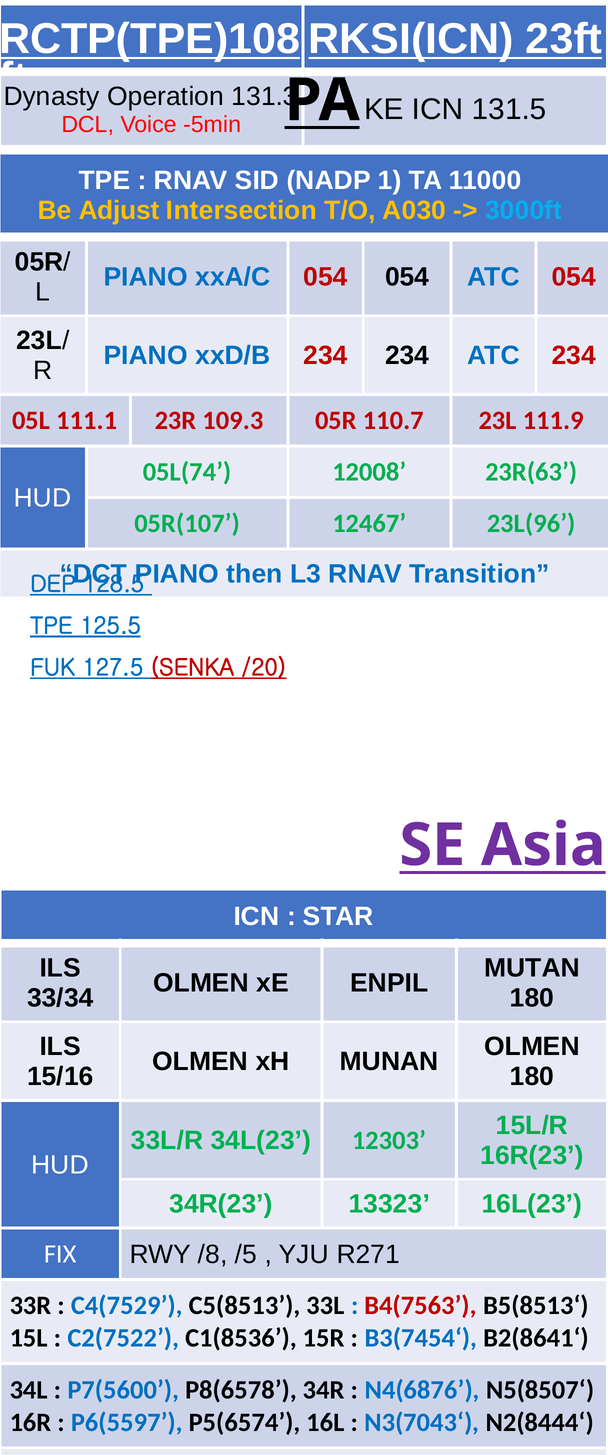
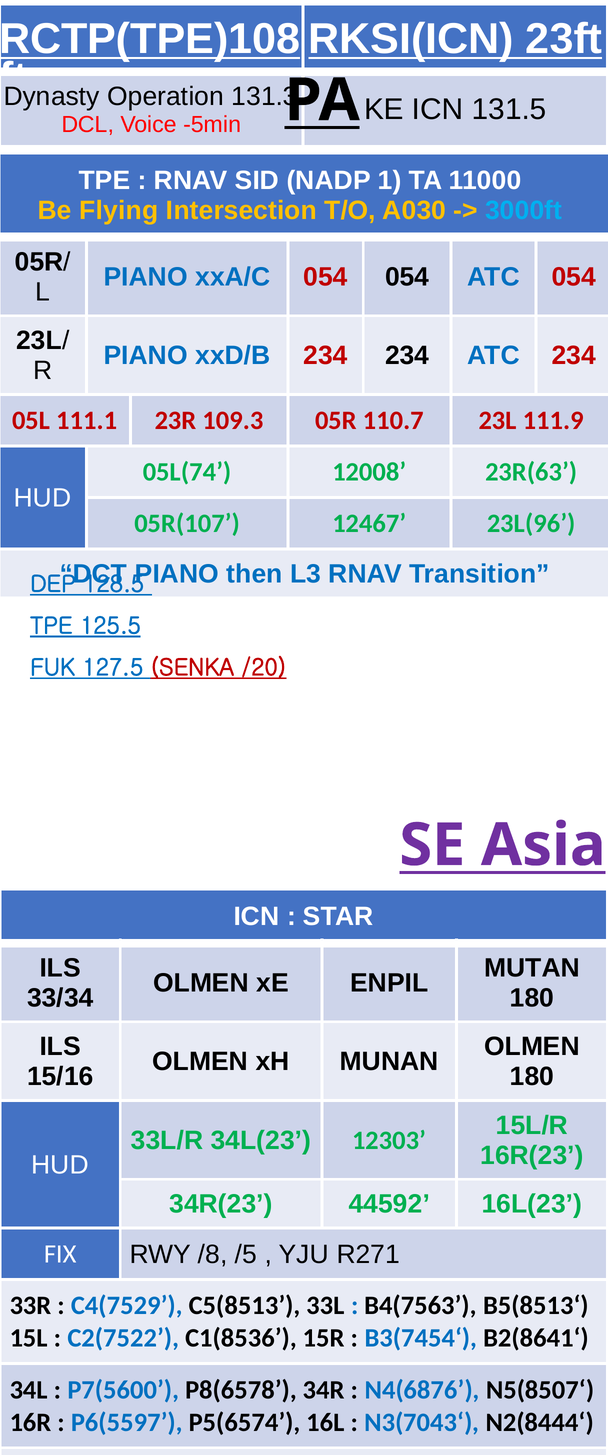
Adjust: Adjust -> Flying
13323: 13323 -> 44592
B4(7563 colour: red -> black
